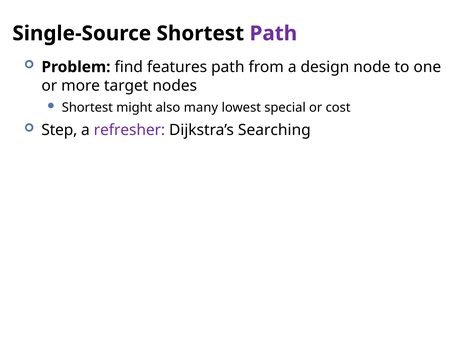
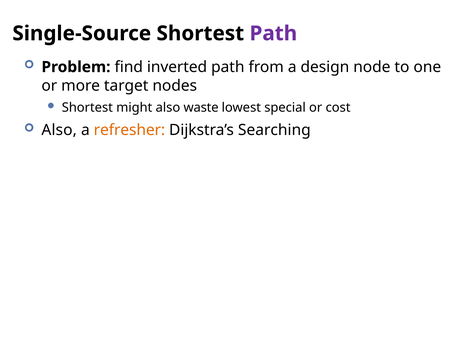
features: features -> inverted
many: many -> waste
Step at (59, 130): Step -> Also
refresher colour: purple -> orange
